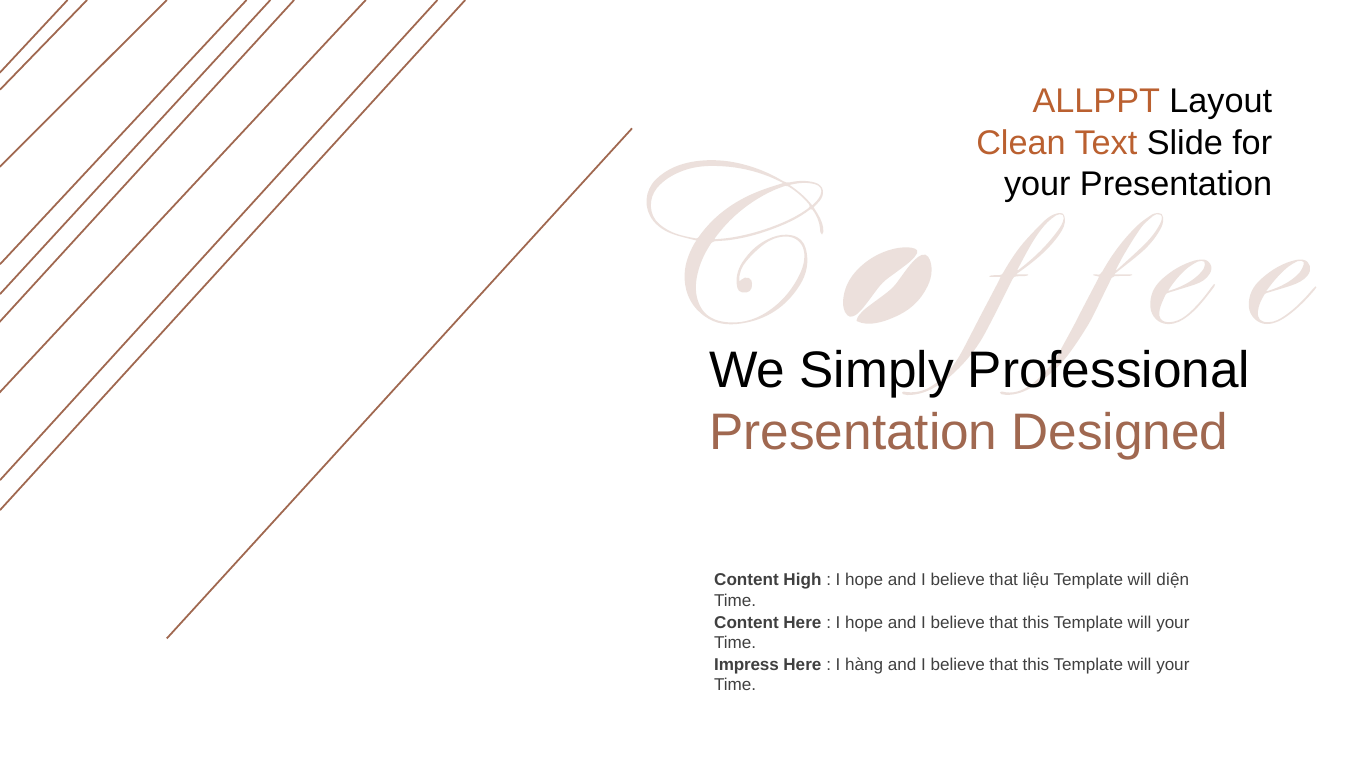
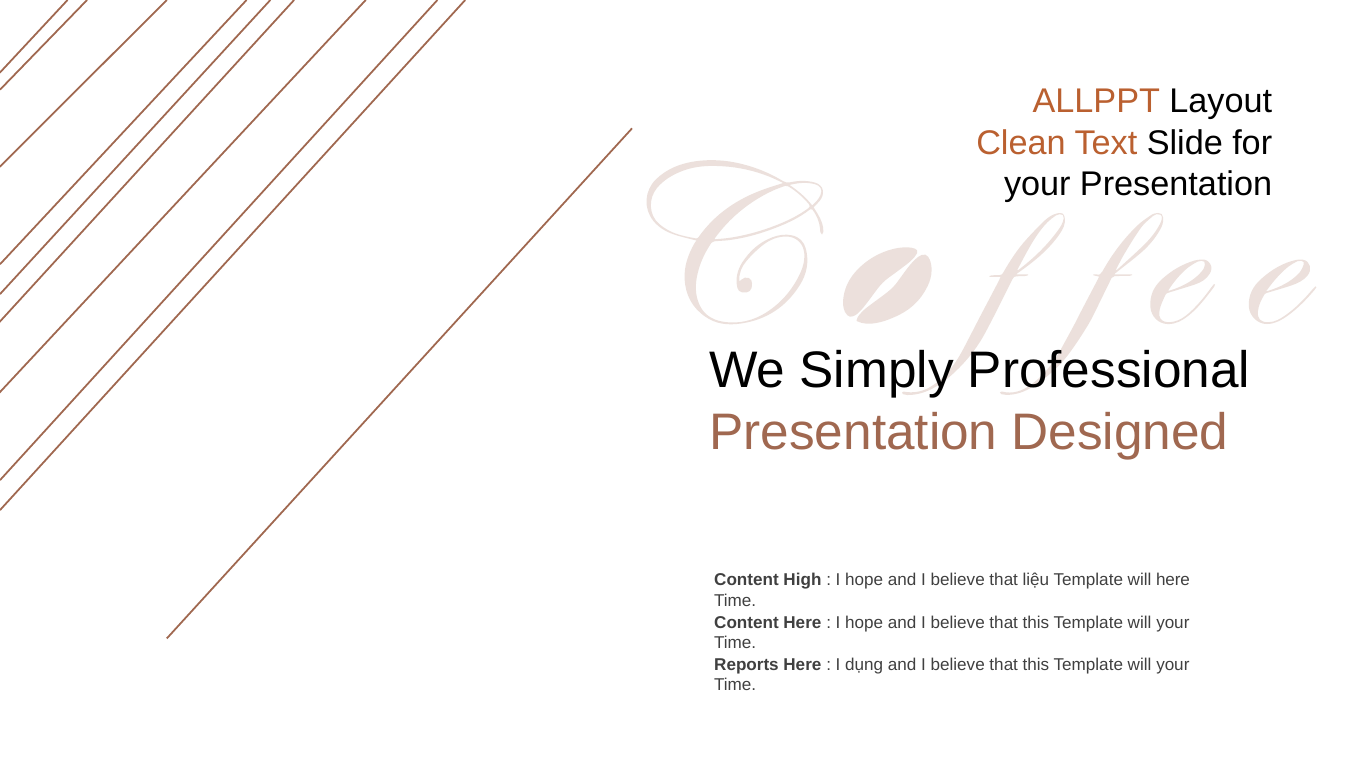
will diện: diện -> here
Impress: Impress -> Reports
hàng: hàng -> dụng
